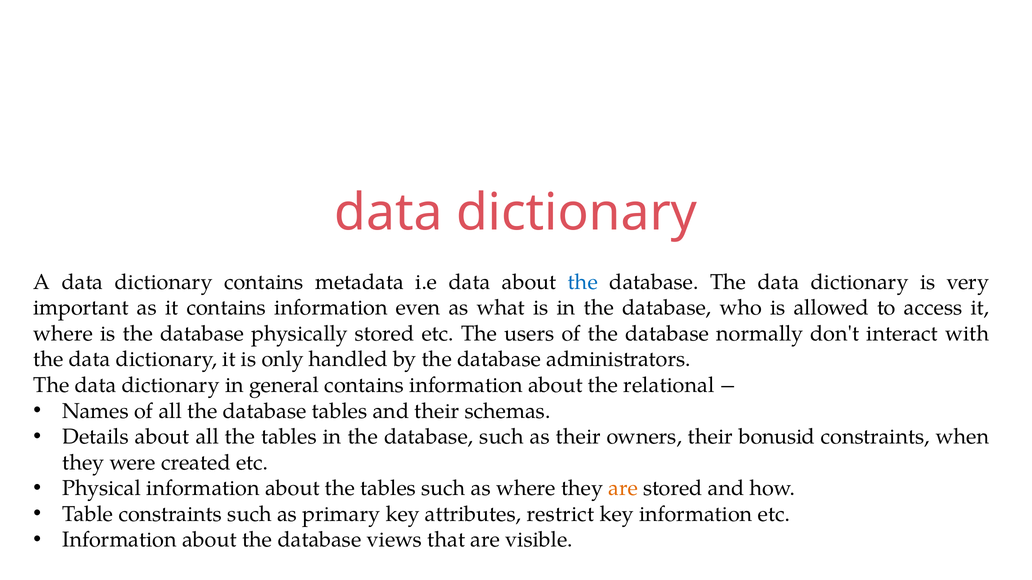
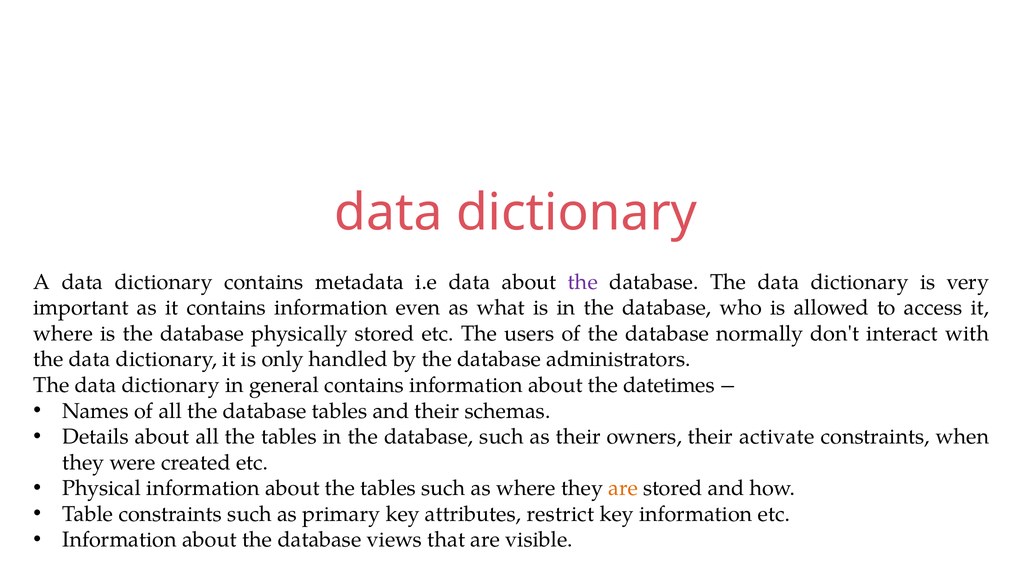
the at (583, 282) colour: blue -> purple
relational: relational -> datetimes
bonusid: bonusid -> activate
